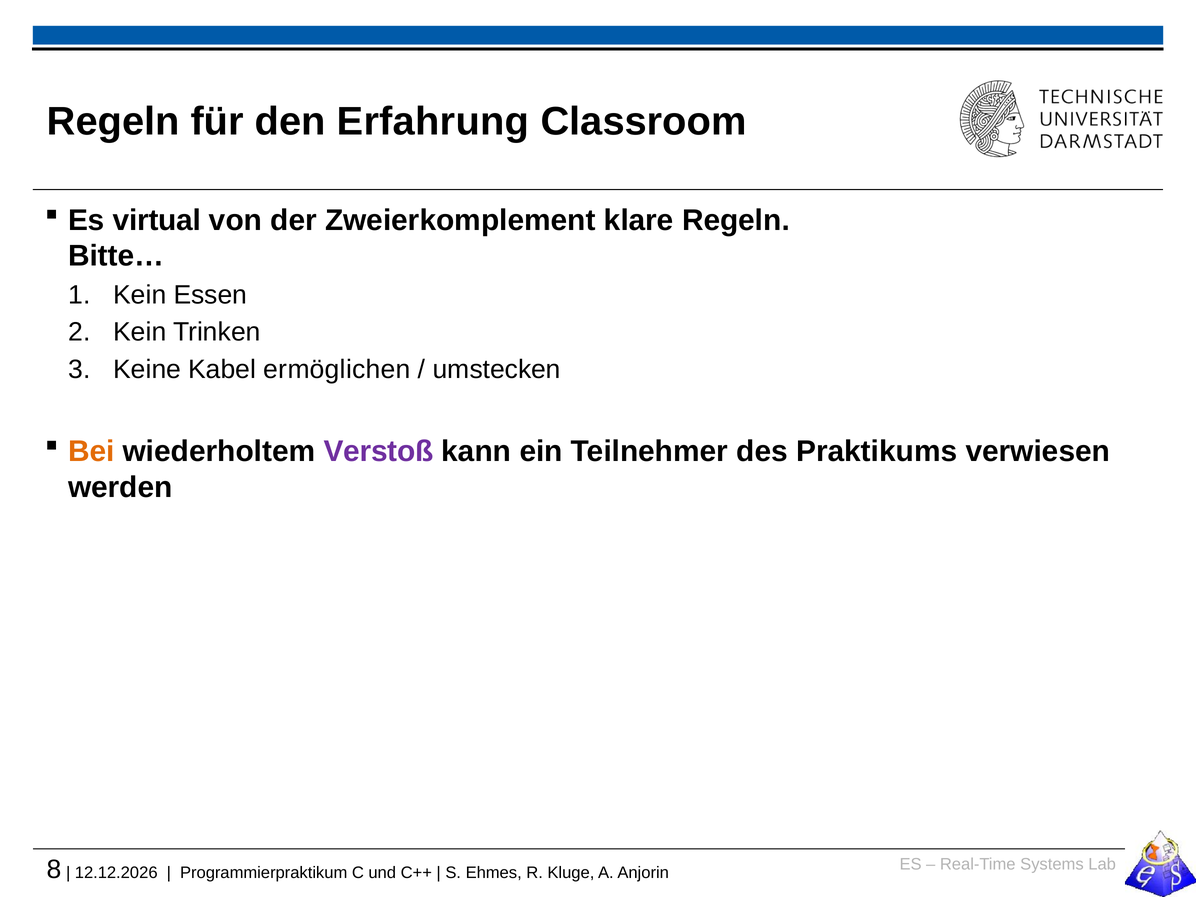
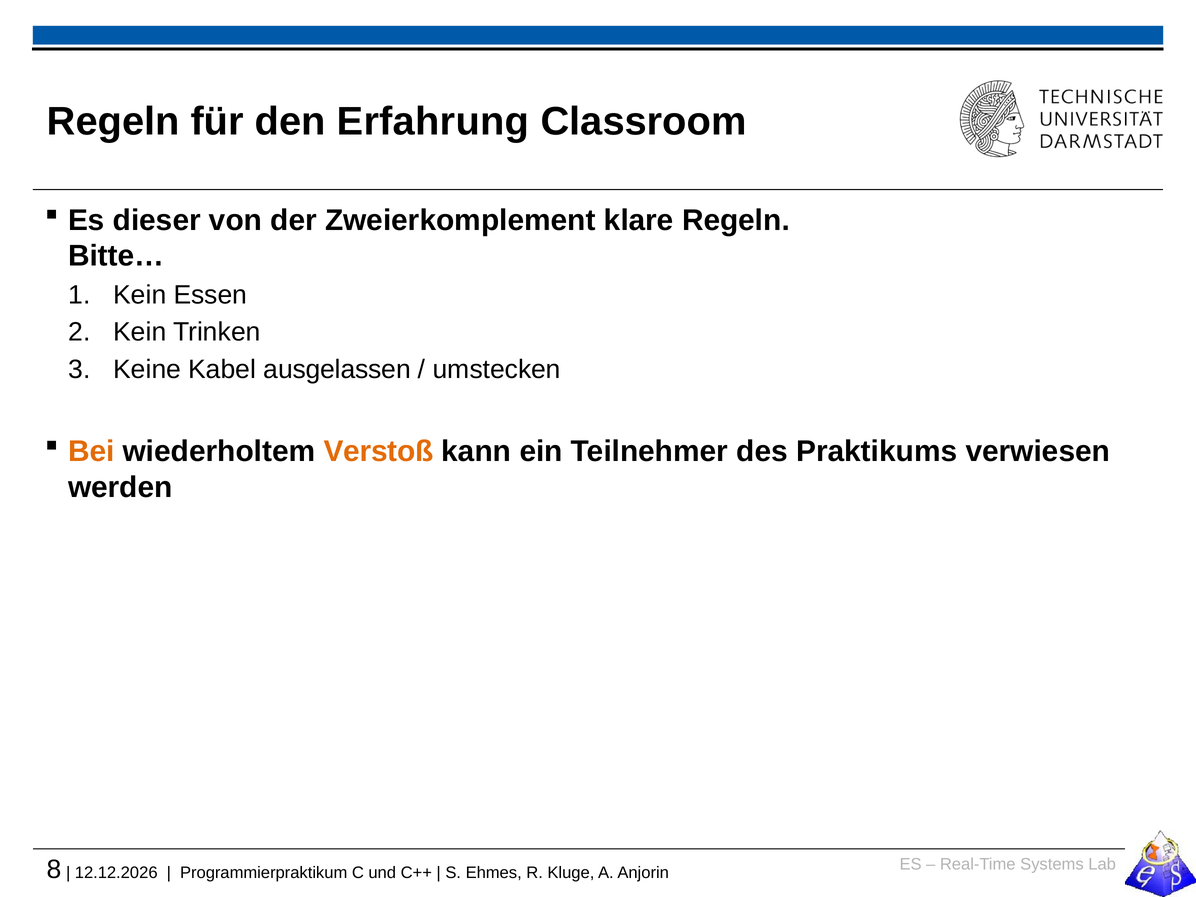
virtual: virtual -> dieser
ermöglichen: ermöglichen -> ausgelassen
Verstoß colour: purple -> orange
